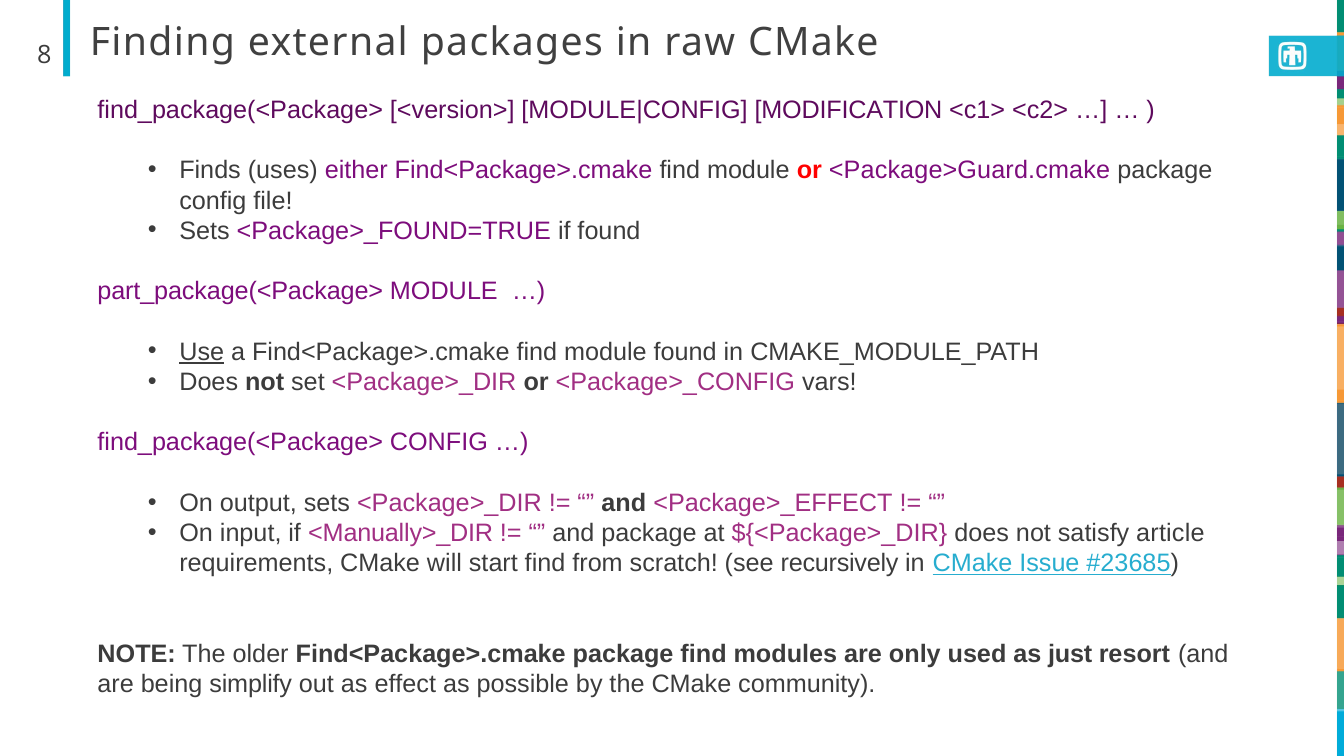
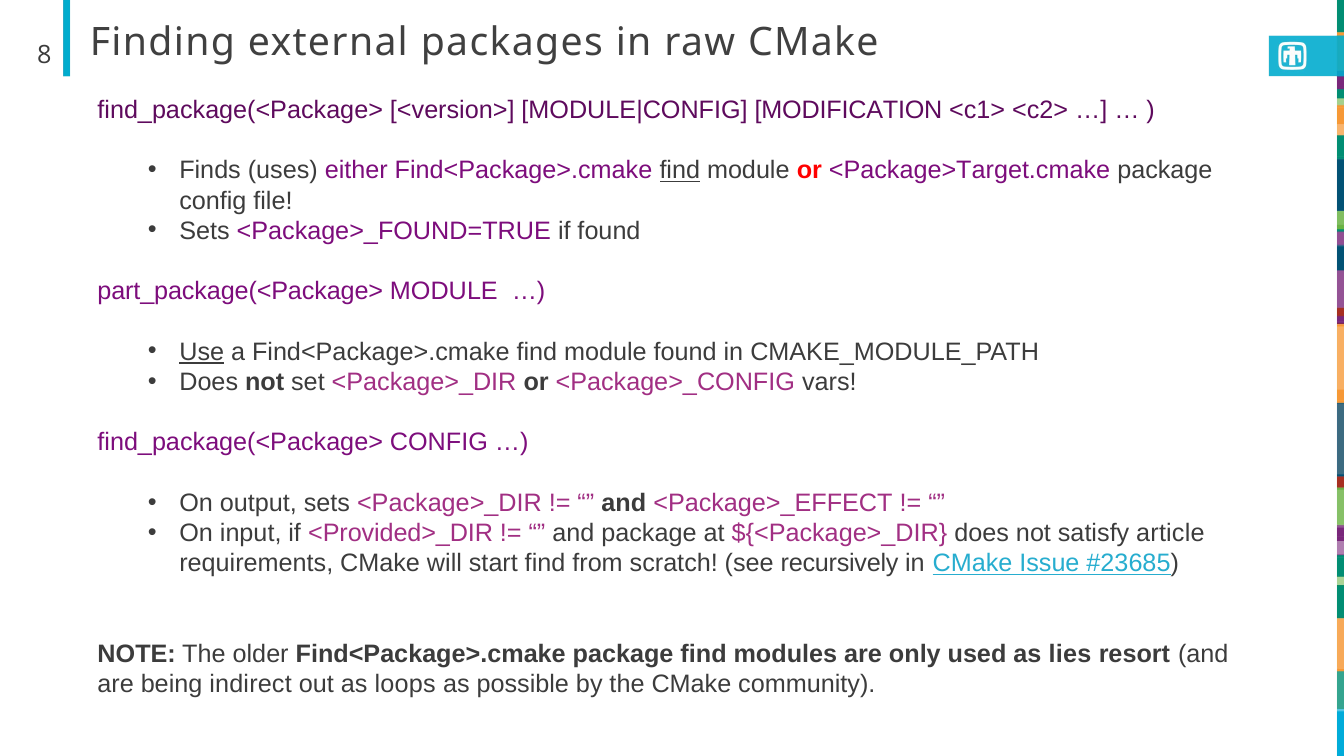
find at (680, 171) underline: none -> present
<Package>Guard.cmake: <Package>Guard.cmake -> <Package>Target.cmake
<Manually>_DIR: <Manually>_DIR -> <Provided>_DIR
just: just -> lies
simplify: simplify -> indirect
effect: effect -> loops
